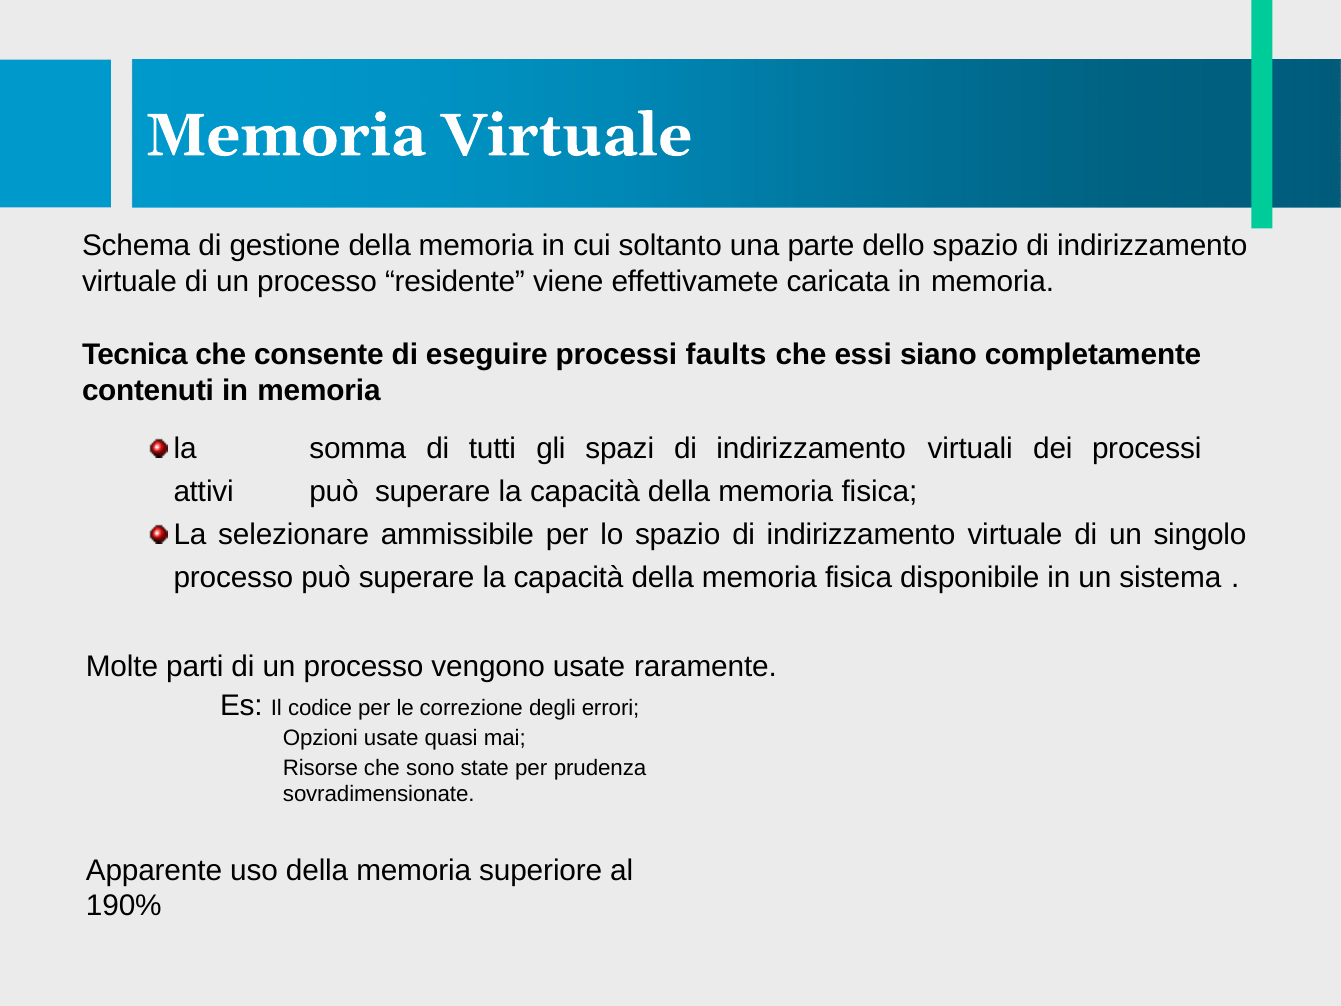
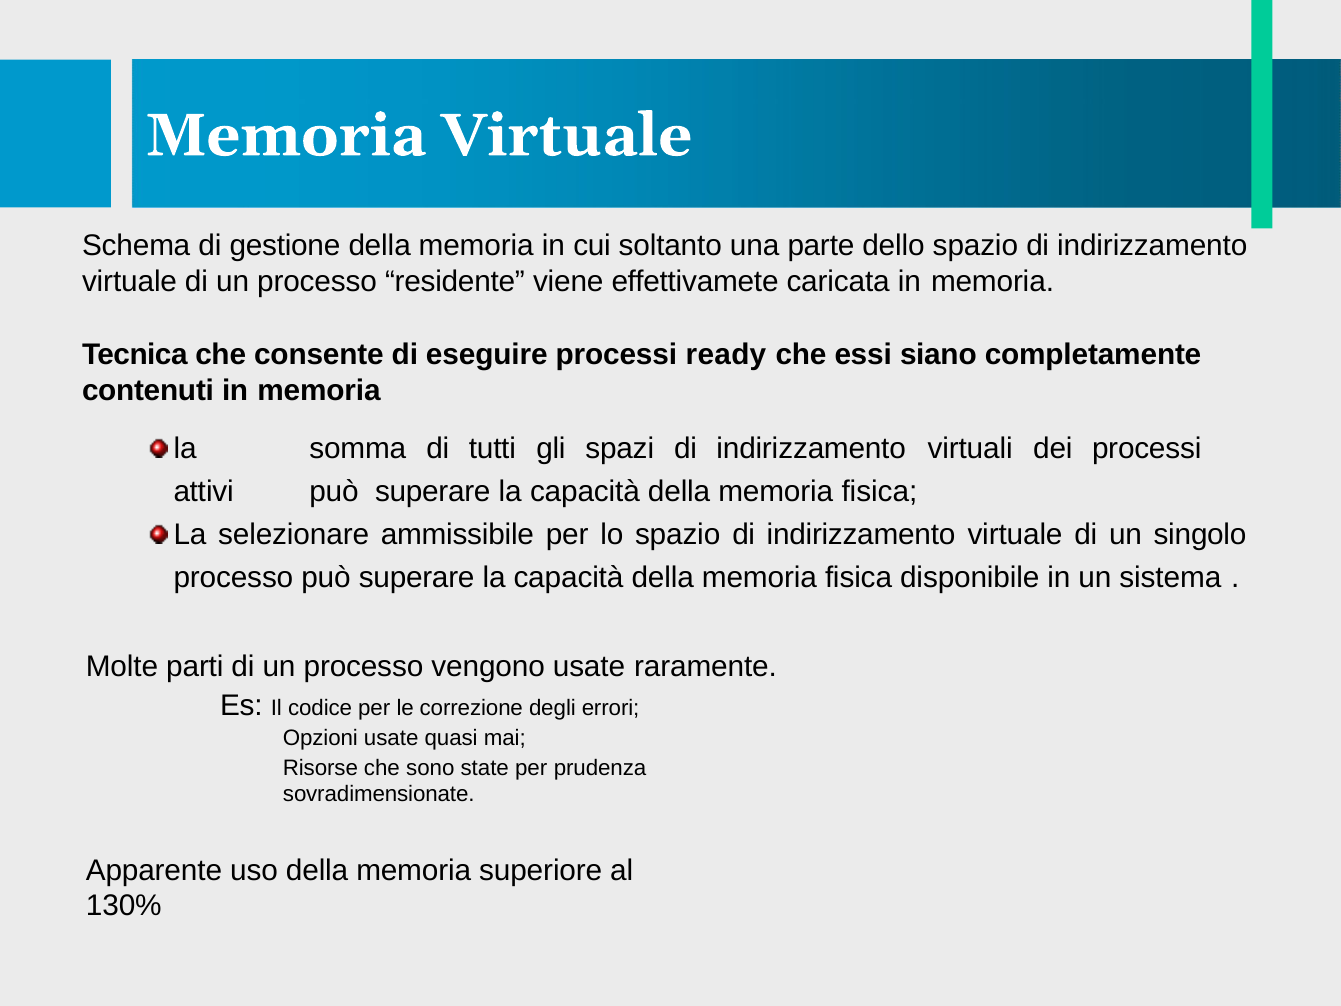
faults: faults -> ready
190%: 190% -> 130%
